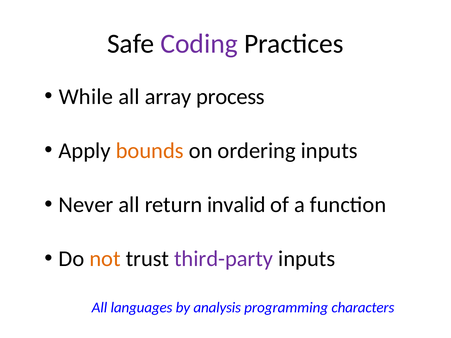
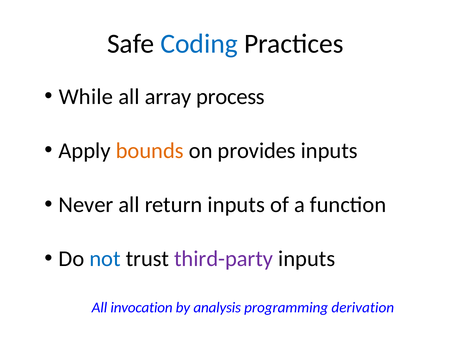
Coding colour: purple -> blue
ordering: ordering -> provides
return invalid: invalid -> inputs
not colour: orange -> blue
languages: languages -> invocation
characters: characters -> derivation
